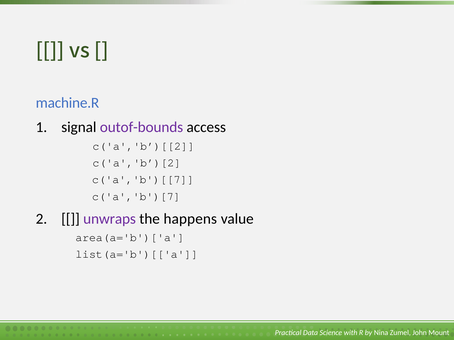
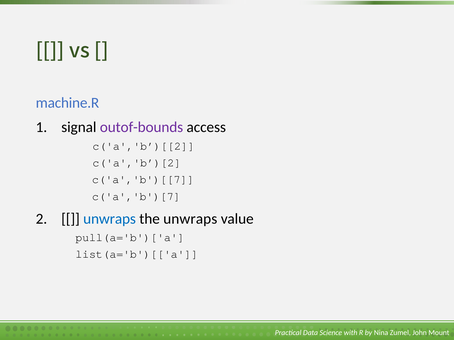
unwraps at (110, 219) colour: purple -> blue
the happens: happens -> unwraps
area(a='b')['a: area(a='b')['a -> pull(a='b')['a
